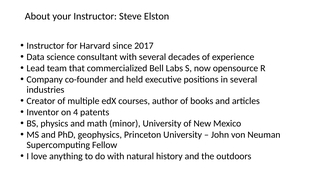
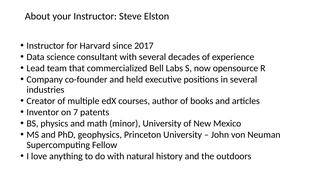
4: 4 -> 7
